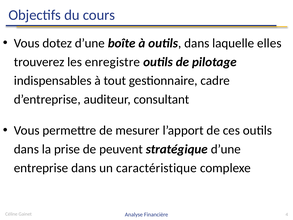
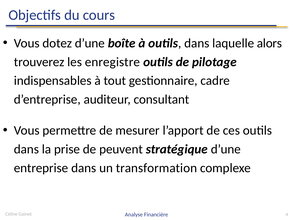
elles: elles -> alors
caractéristique: caractéristique -> transformation
